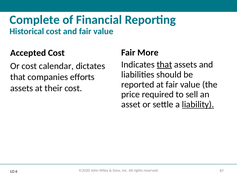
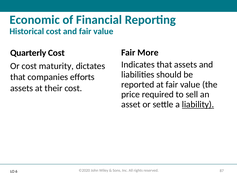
Complete: Complete -> Economic
Accepted: Accepted -> Quarterly
that at (164, 64) underline: present -> none
calendar: calendar -> maturity
